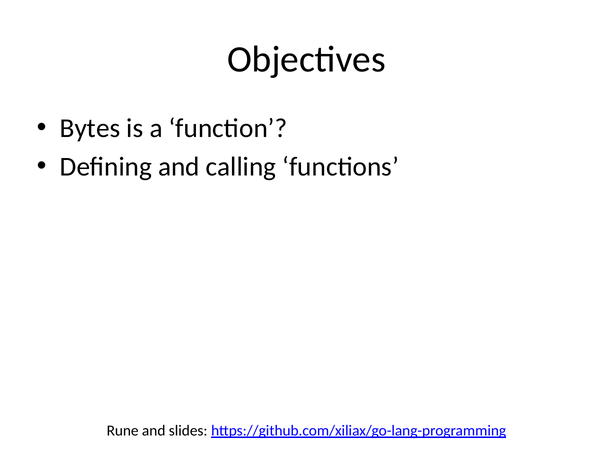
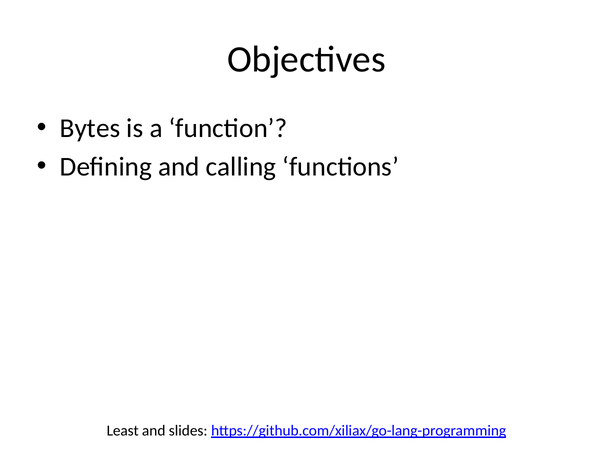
Rune: Rune -> Least
